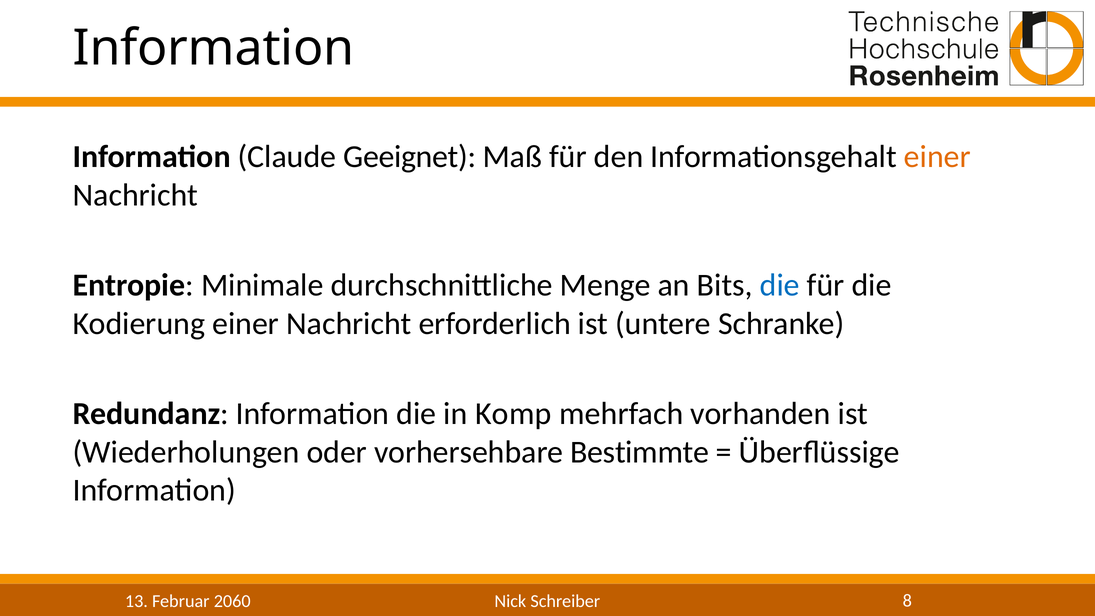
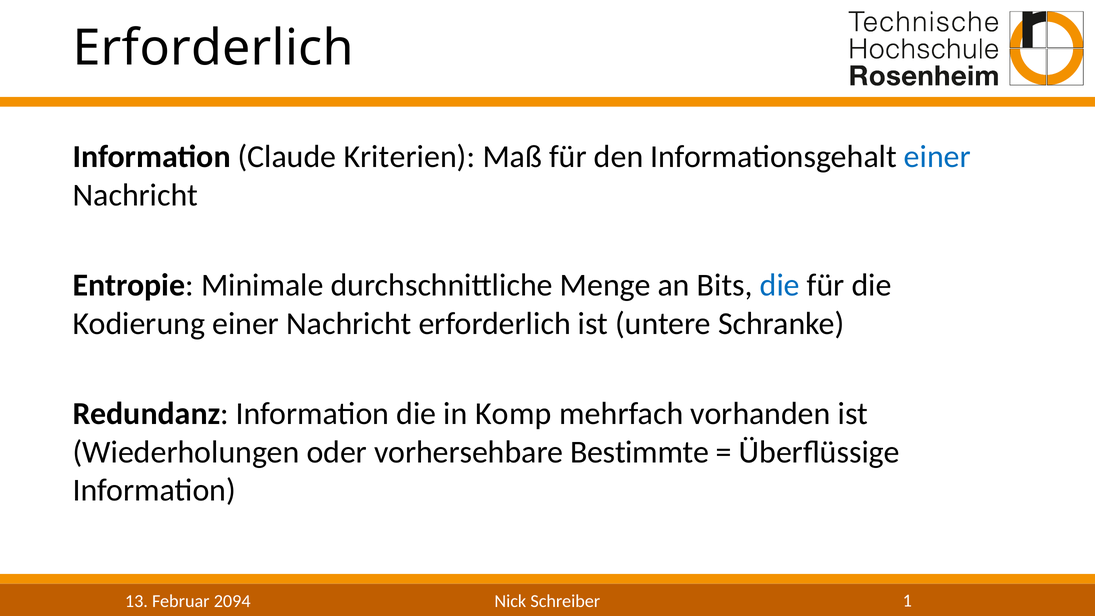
Information at (214, 48): Information -> Erforderlich
Geeignet: Geeignet -> Kriterien
einer at (937, 157) colour: orange -> blue
2060: 2060 -> 2094
8: 8 -> 1
